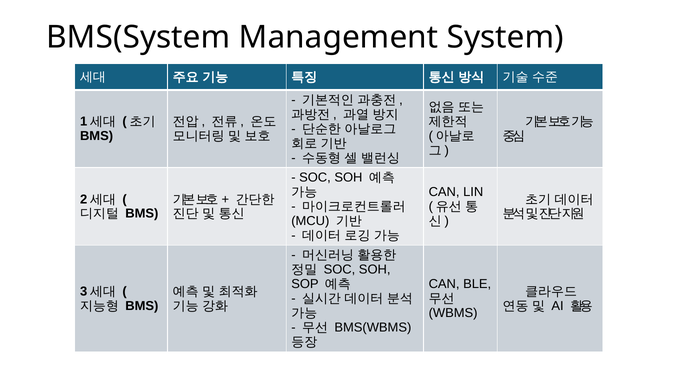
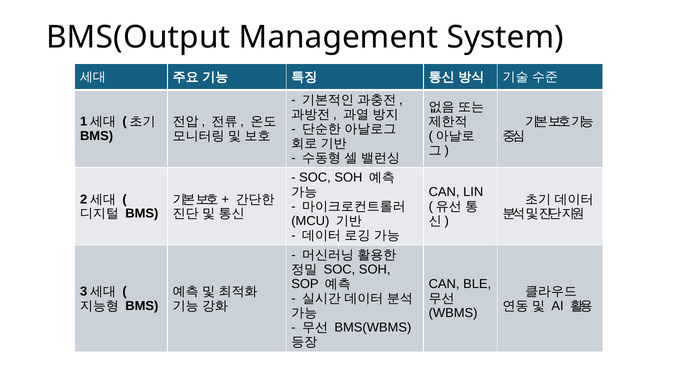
BMS(System: BMS(System -> BMS(Output
